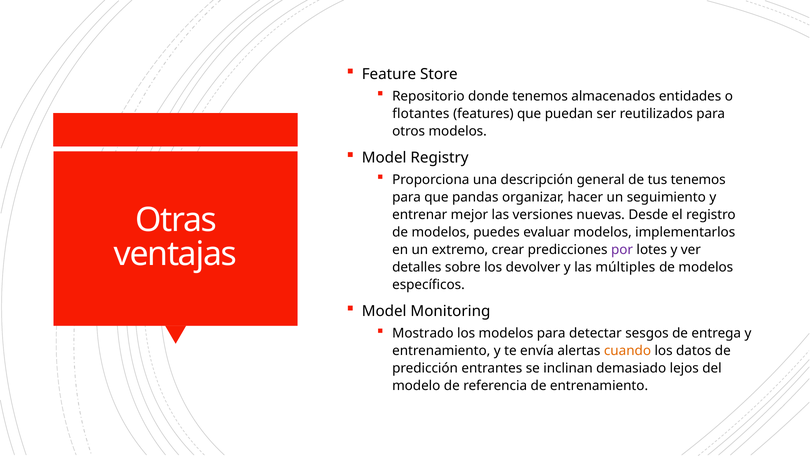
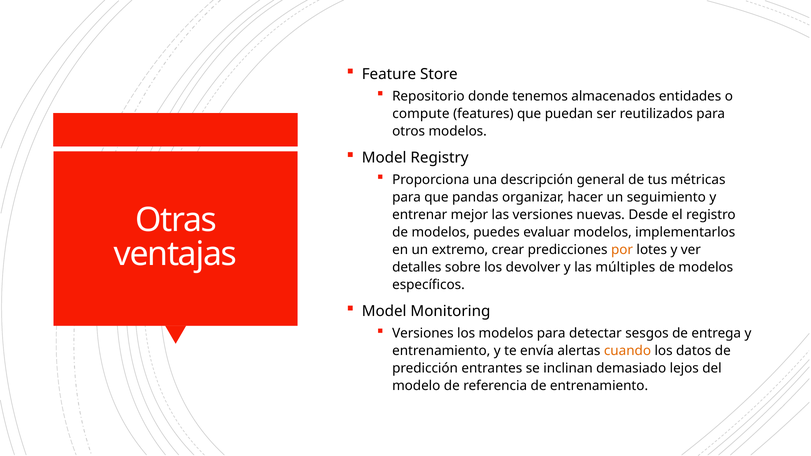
flotantes: flotantes -> compute
tus tenemos: tenemos -> métricas
por colour: purple -> orange
Mostrado at (423, 334): Mostrado -> Versiones
